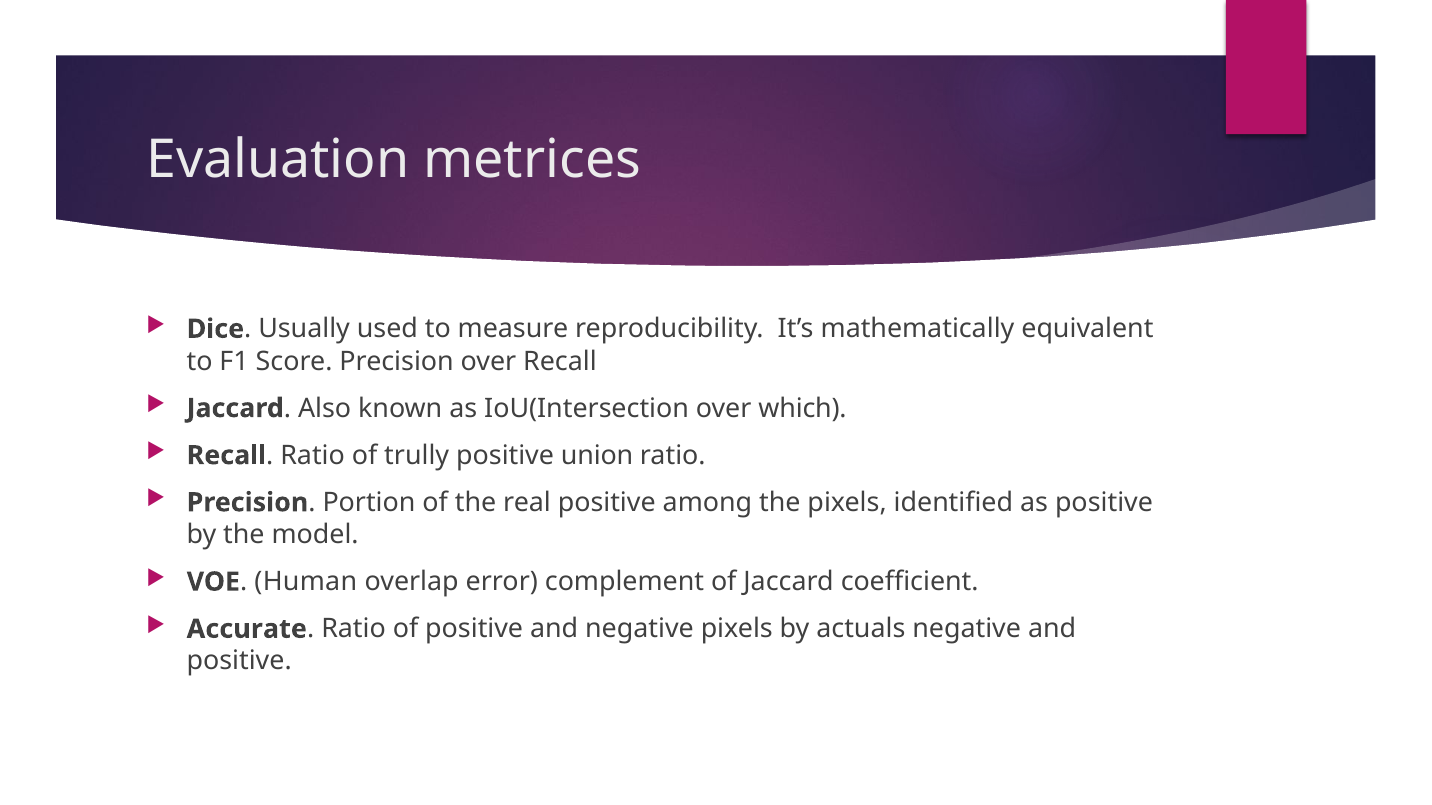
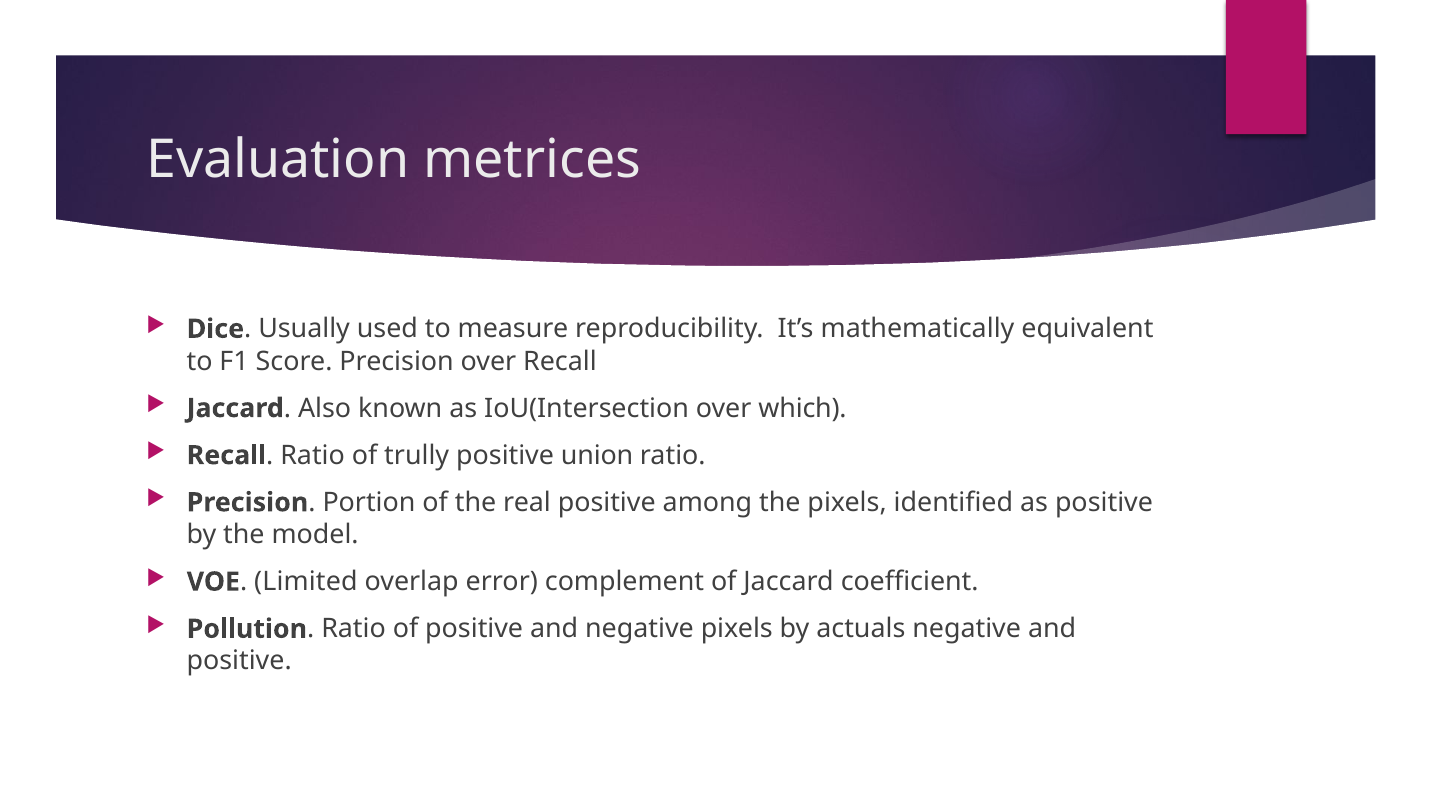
Human: Human -> Limited
Accurate: Accurate -> Pollution
